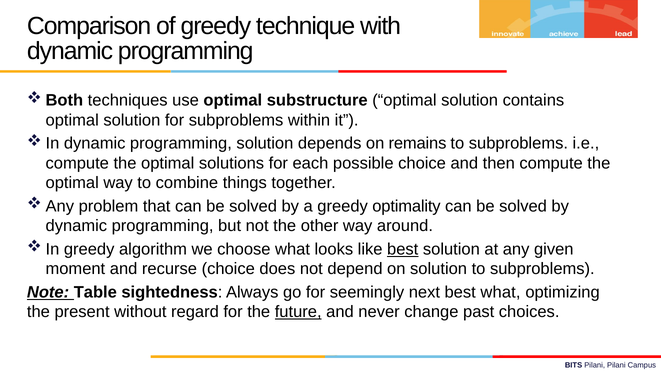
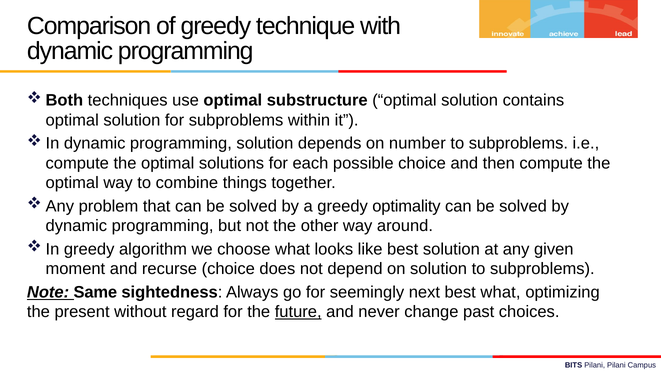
remains: remains -> number
best at (403, 249) underline: present -> none
Table: Table -> Same
